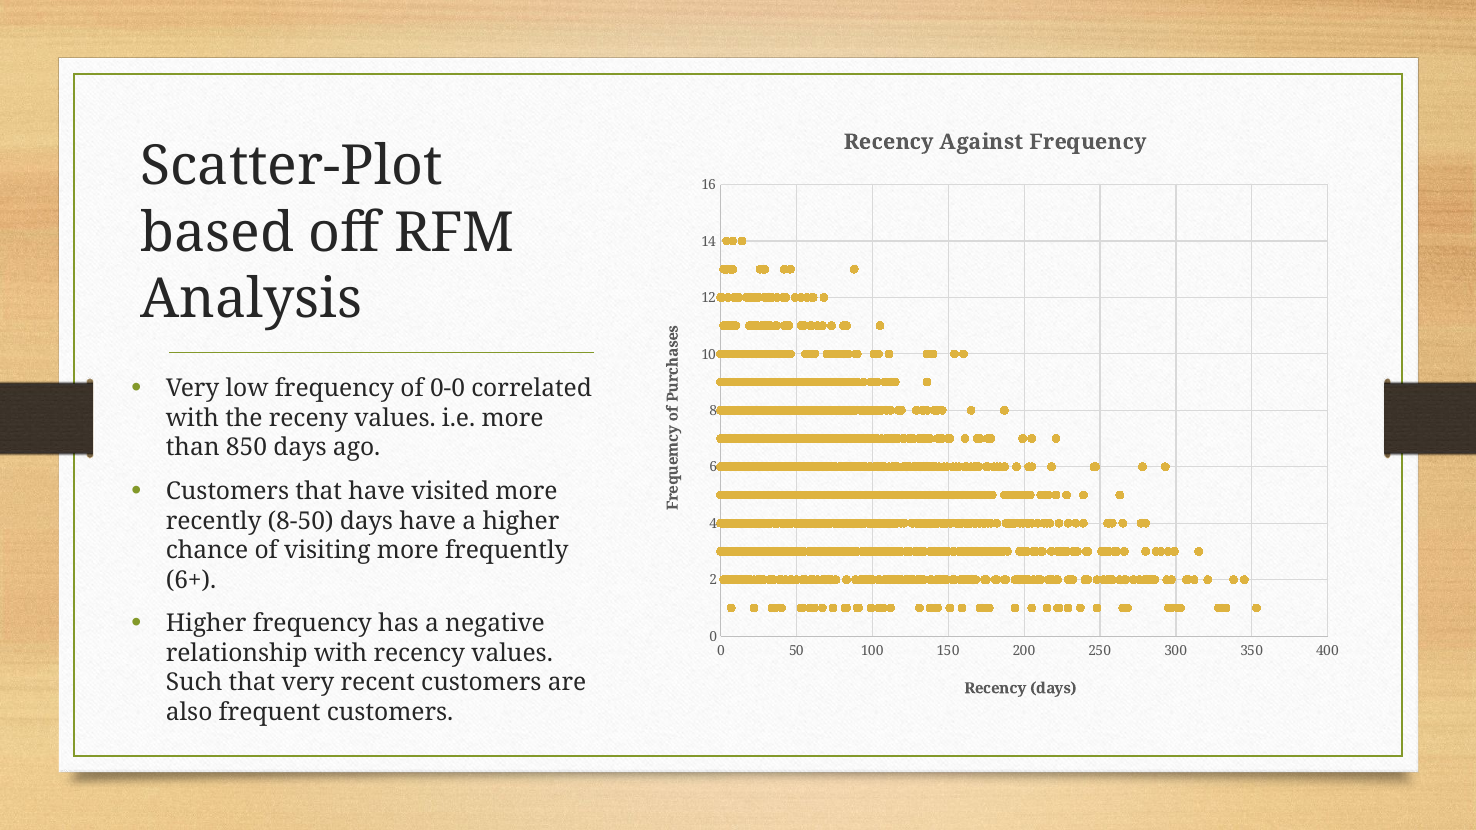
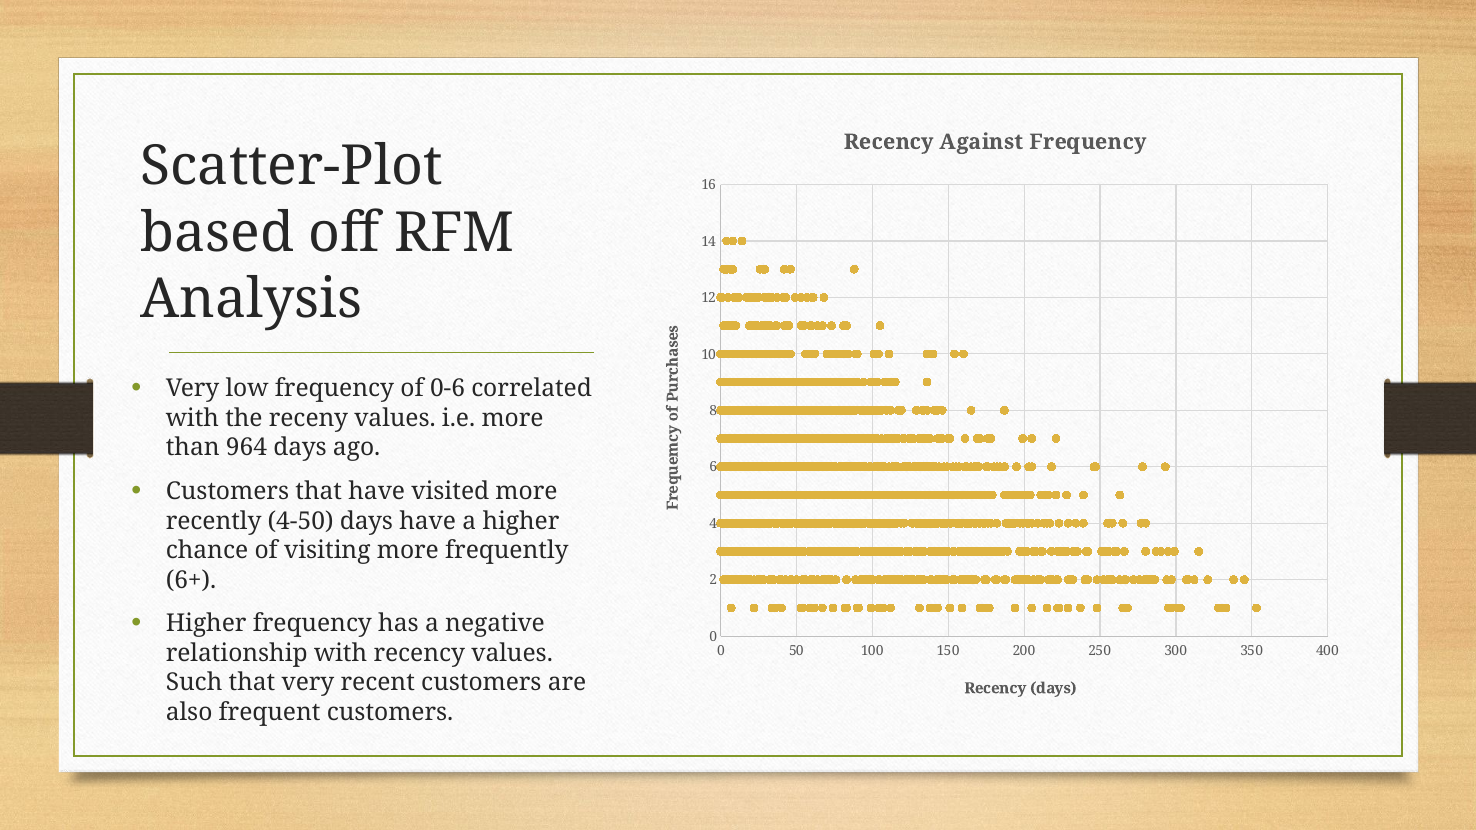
0-0: 0-0 -> 0-6
850: 850 -> 964
8-50: 8-50 -> 4-50
